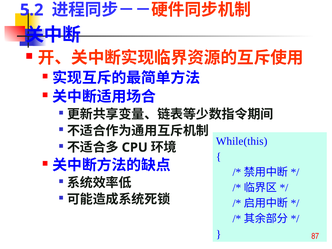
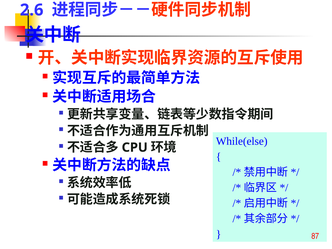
5.2: 5.2 -> 2.6
While(this: While(this -> While(else
